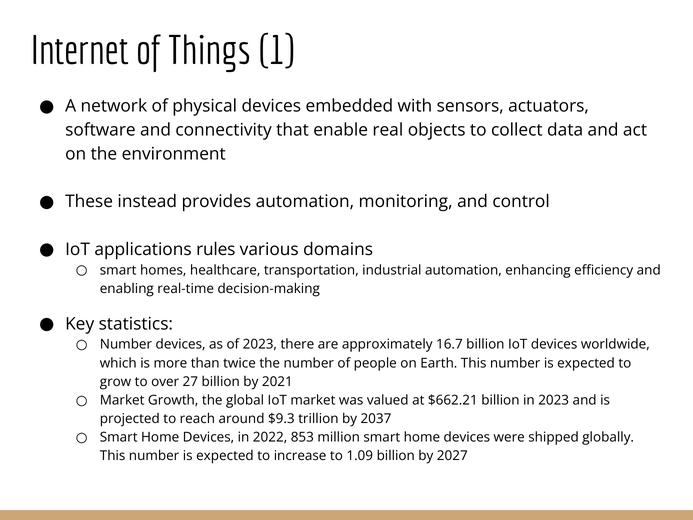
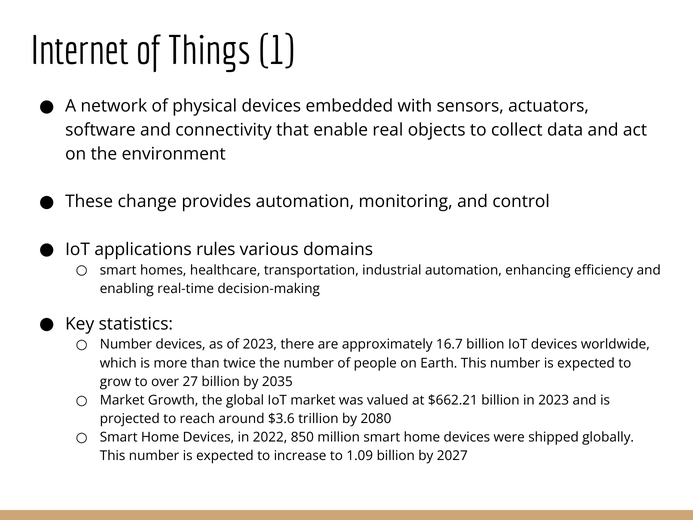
instead: instead -> change
2021: 2021 -> 2035
$9.3: $9.3 -> $3.6
2037: 2037 -> 2080
853: 853 -> 850
